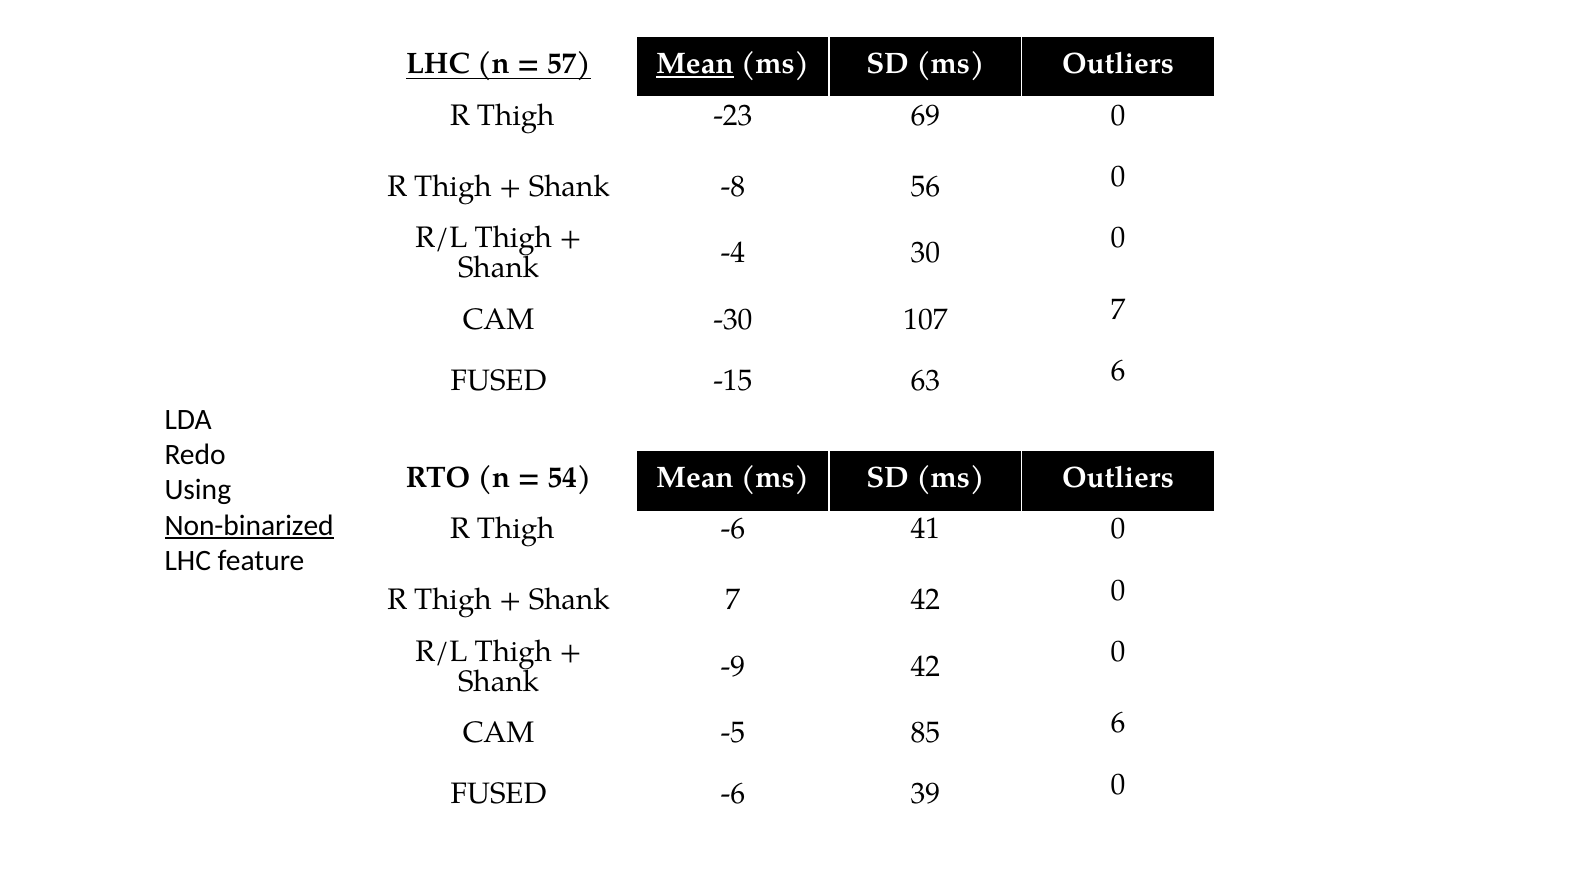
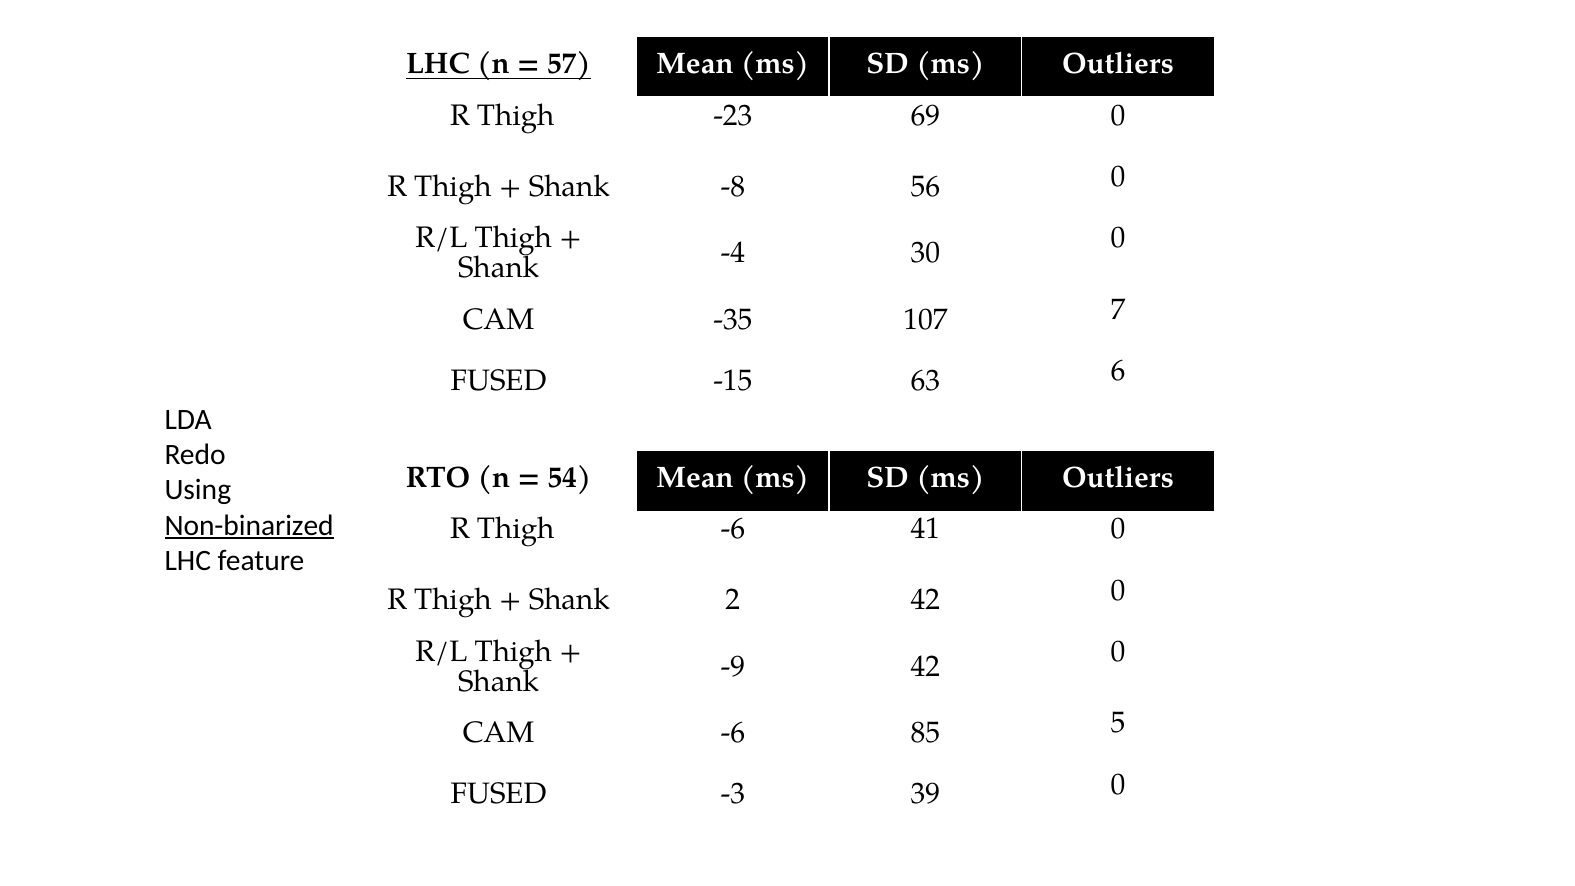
Mean at (695, 64) underline: present -> none
-30: -30 -> -35
Shank 7: 7 -> 2
CAM -5: -5 -> -6
85 6: 6 -> 5
FUSED -6: -6 -> -3
